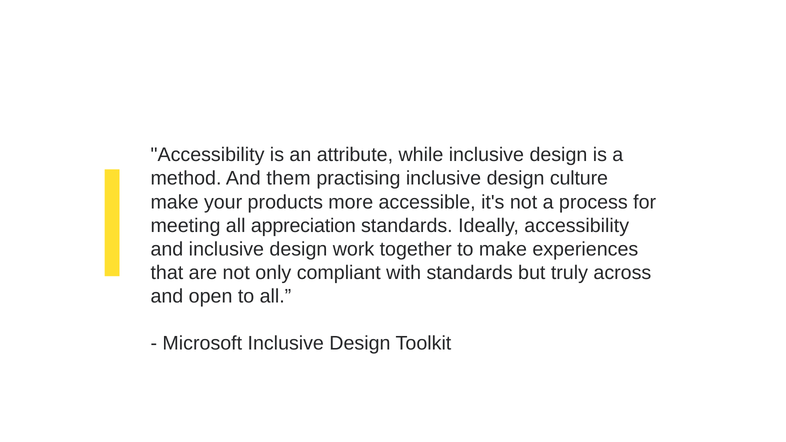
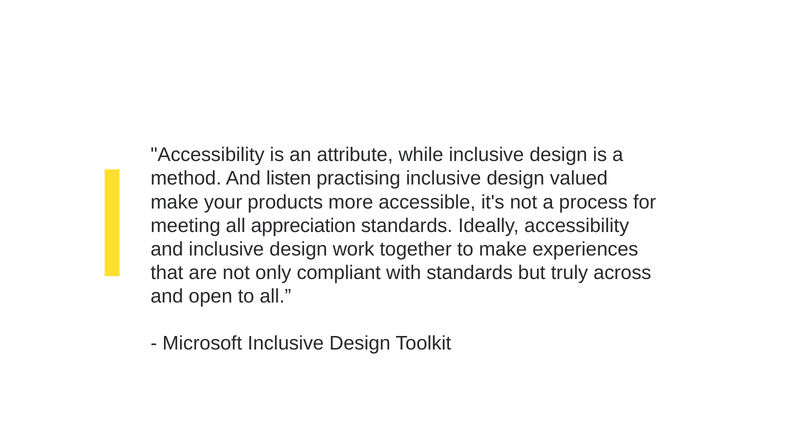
them: them -> listen
culture: culture -> valued
